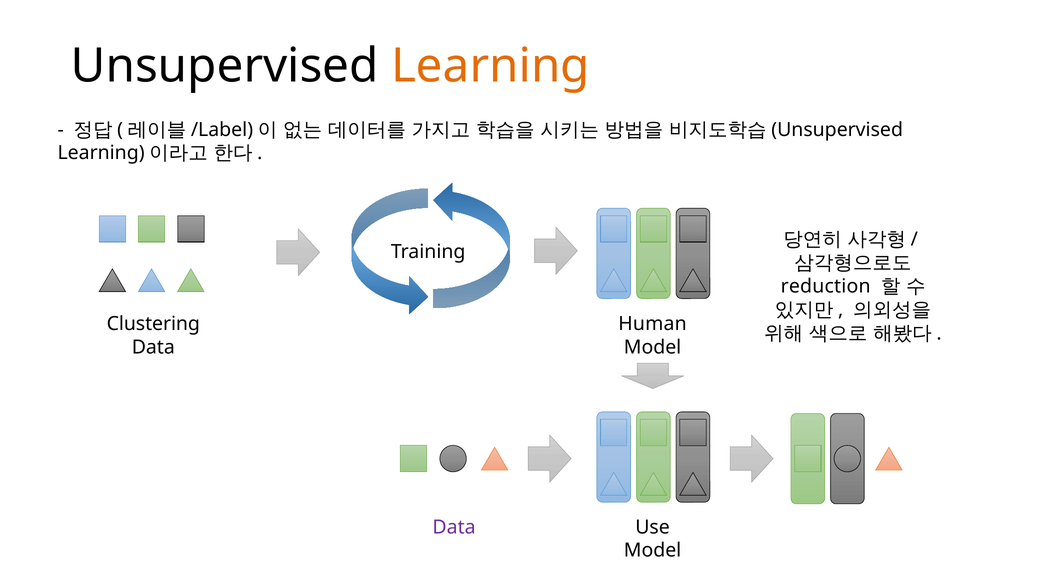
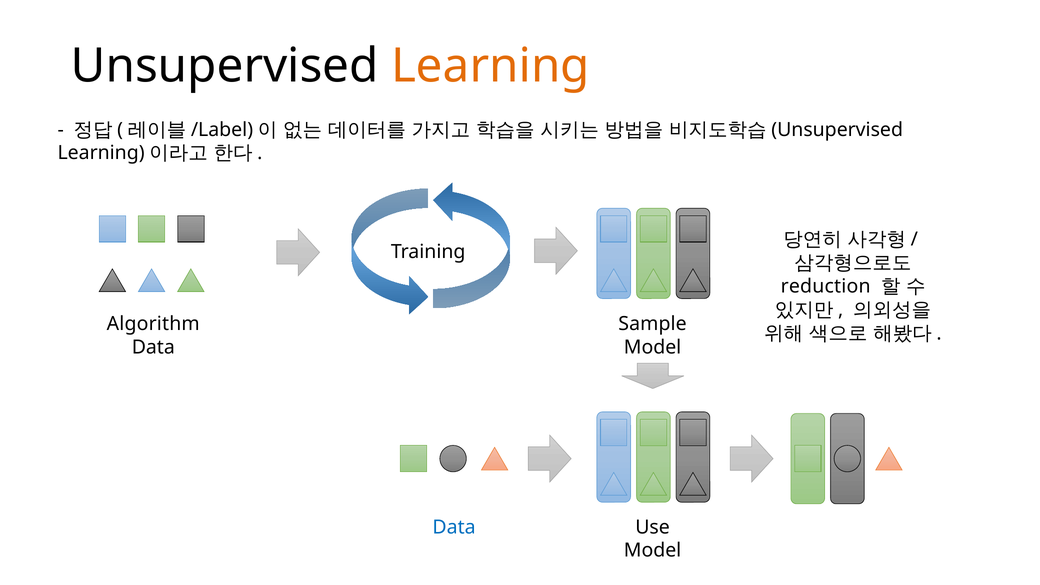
Clustering: Clustering -> Algorithm
Human: Human -> Sample
Data at (454, 527) colour: purple -> blue
